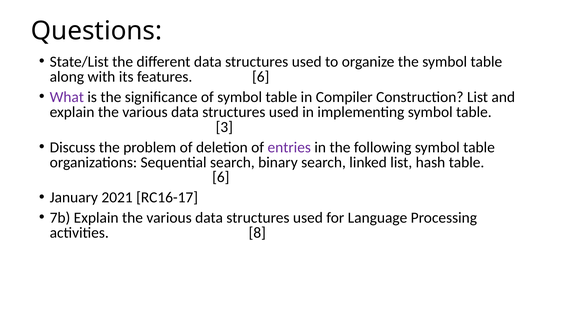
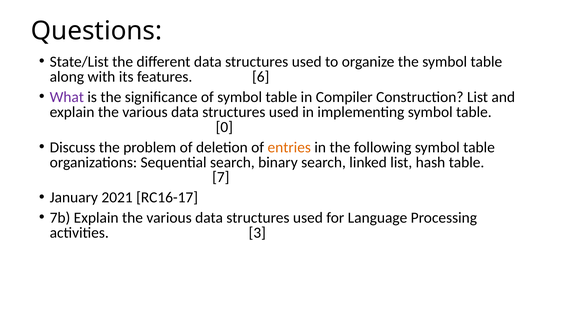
3: 3 -> 0
entries colour: purple -> orange
6 at (221, 177): 6 -> 7
8: 8 -> 3
